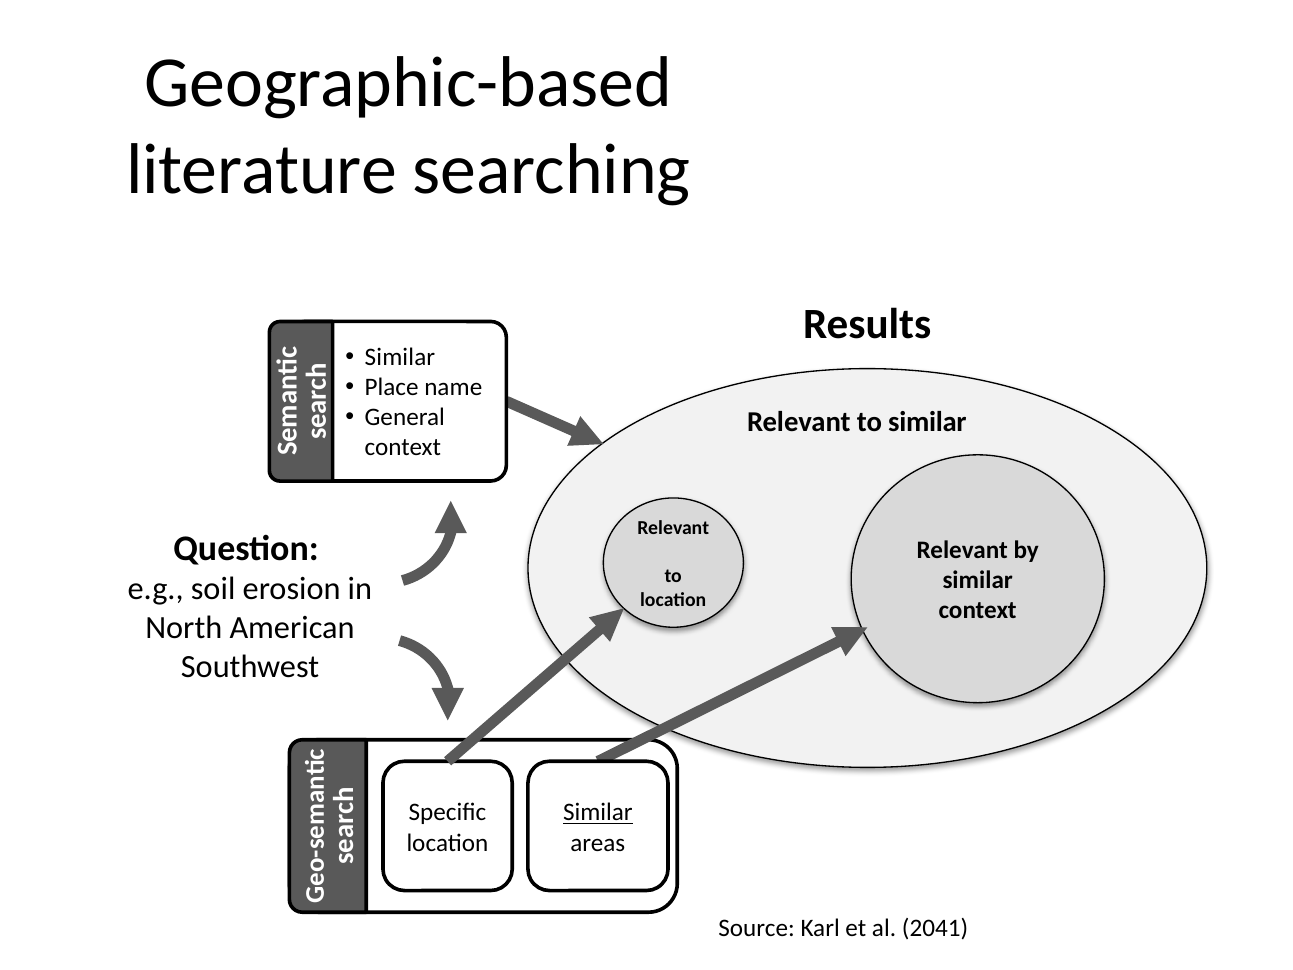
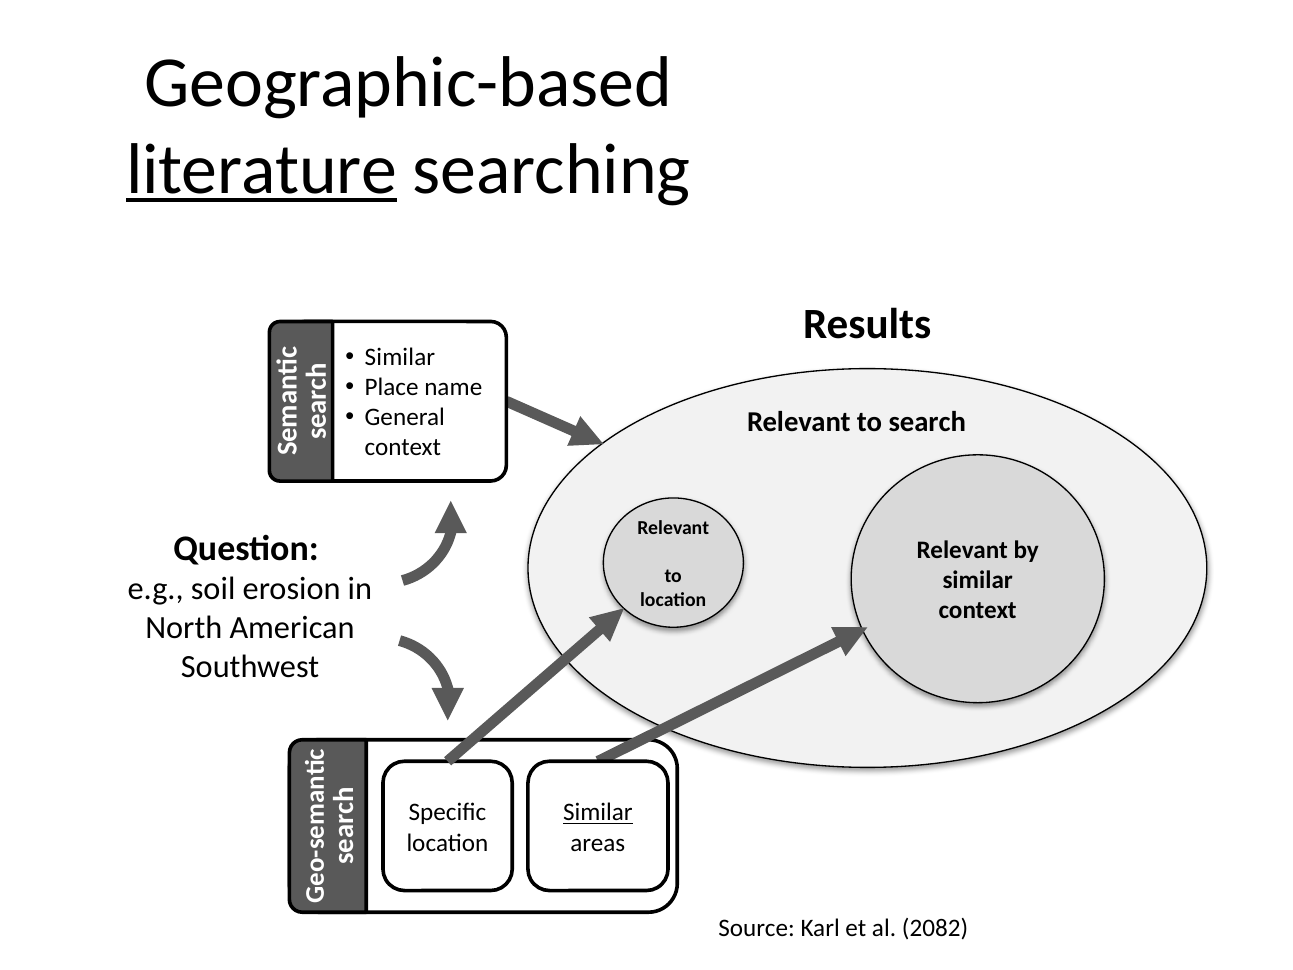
literature underline: none -> present
to similar: similar -> search
2041: 2041 -> 2082
